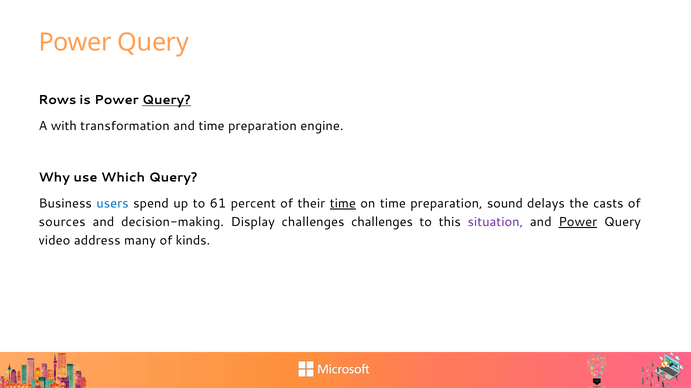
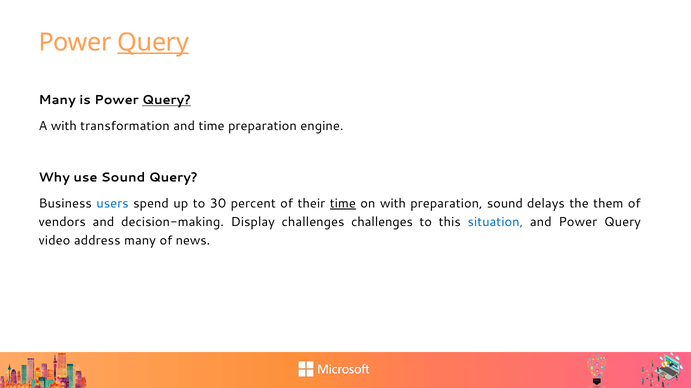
Query at (153, 42) underline: none -> present
Rows at (57, 100): Rows -> Many
use Which: Which -> Sound
61: 61 -> 30
on time: time -> with
casts: casts -> them
sources: sources -> vendors
situation colour: purple -> blue
Power at (578, 222) underline: present -> none
kinds: kinds -> news
